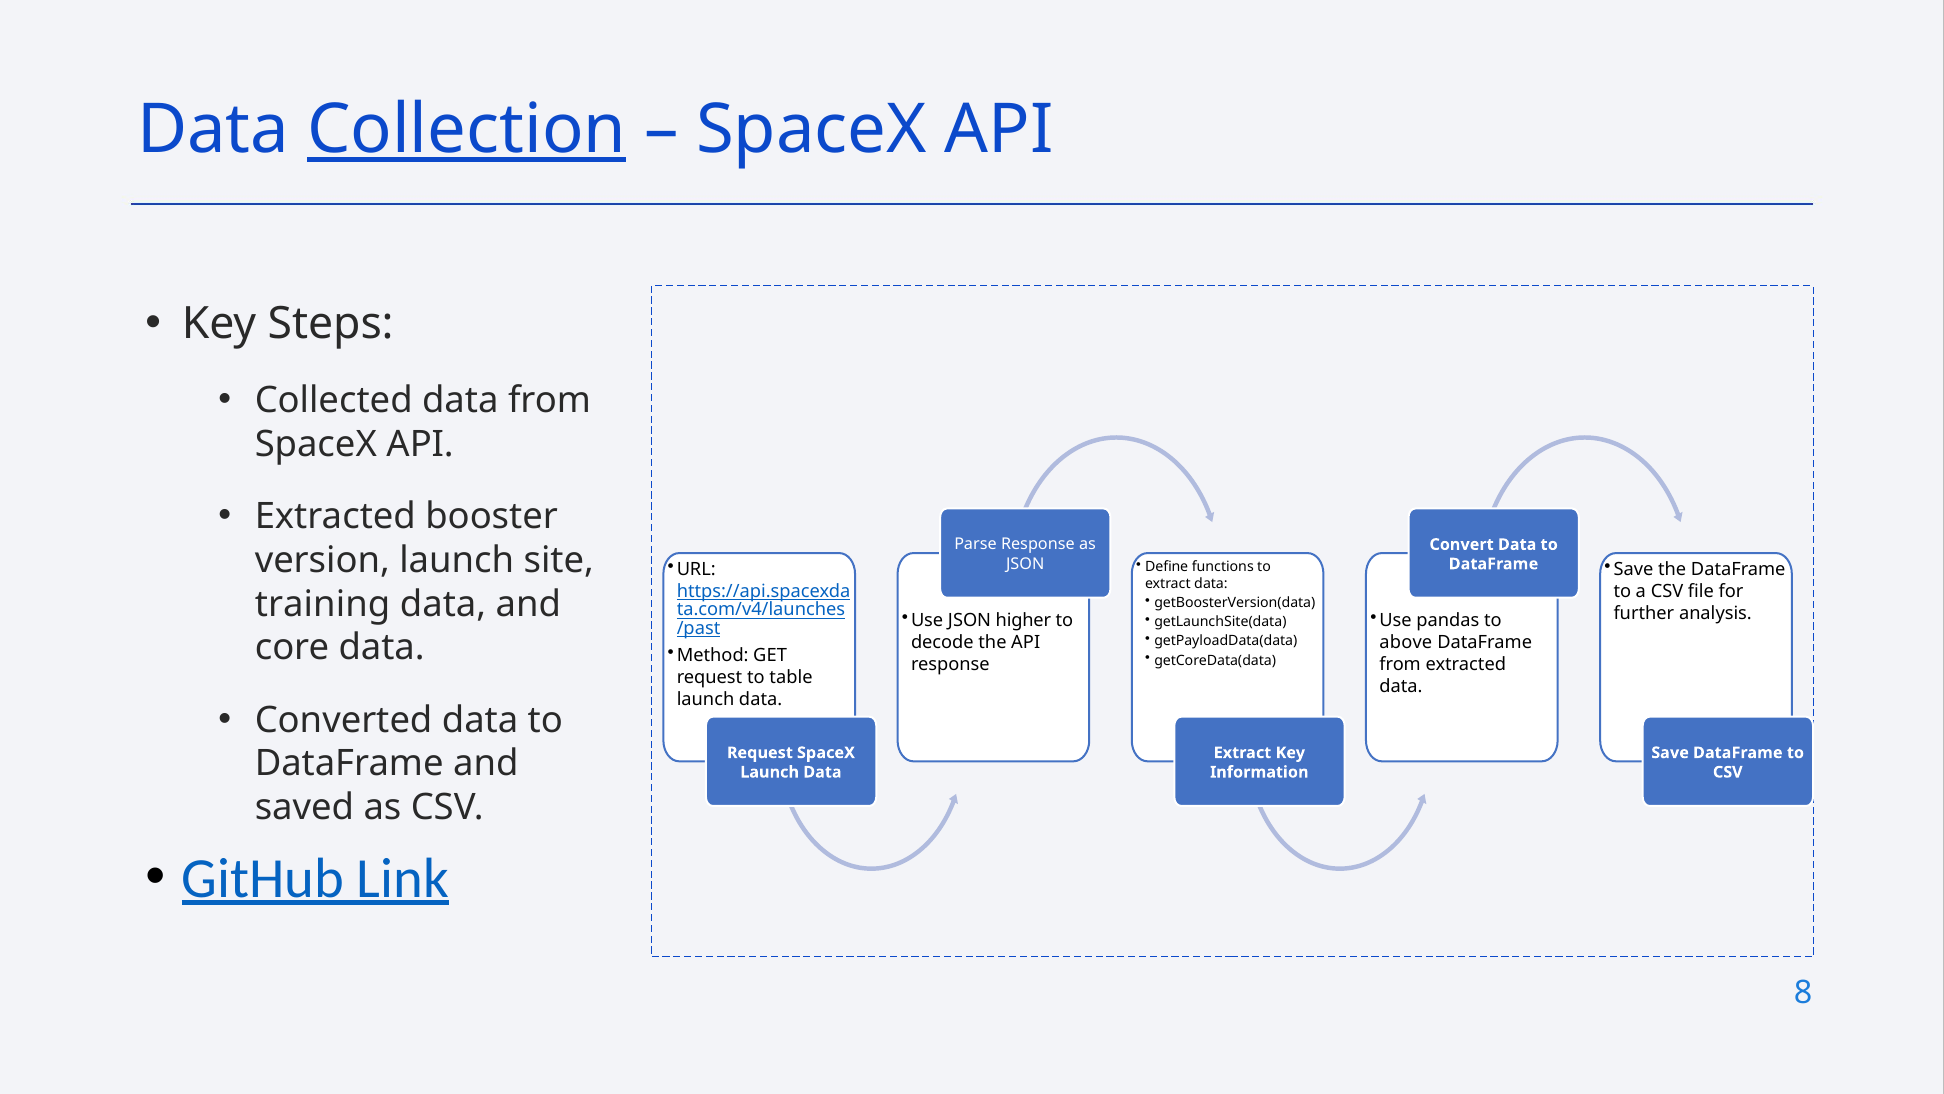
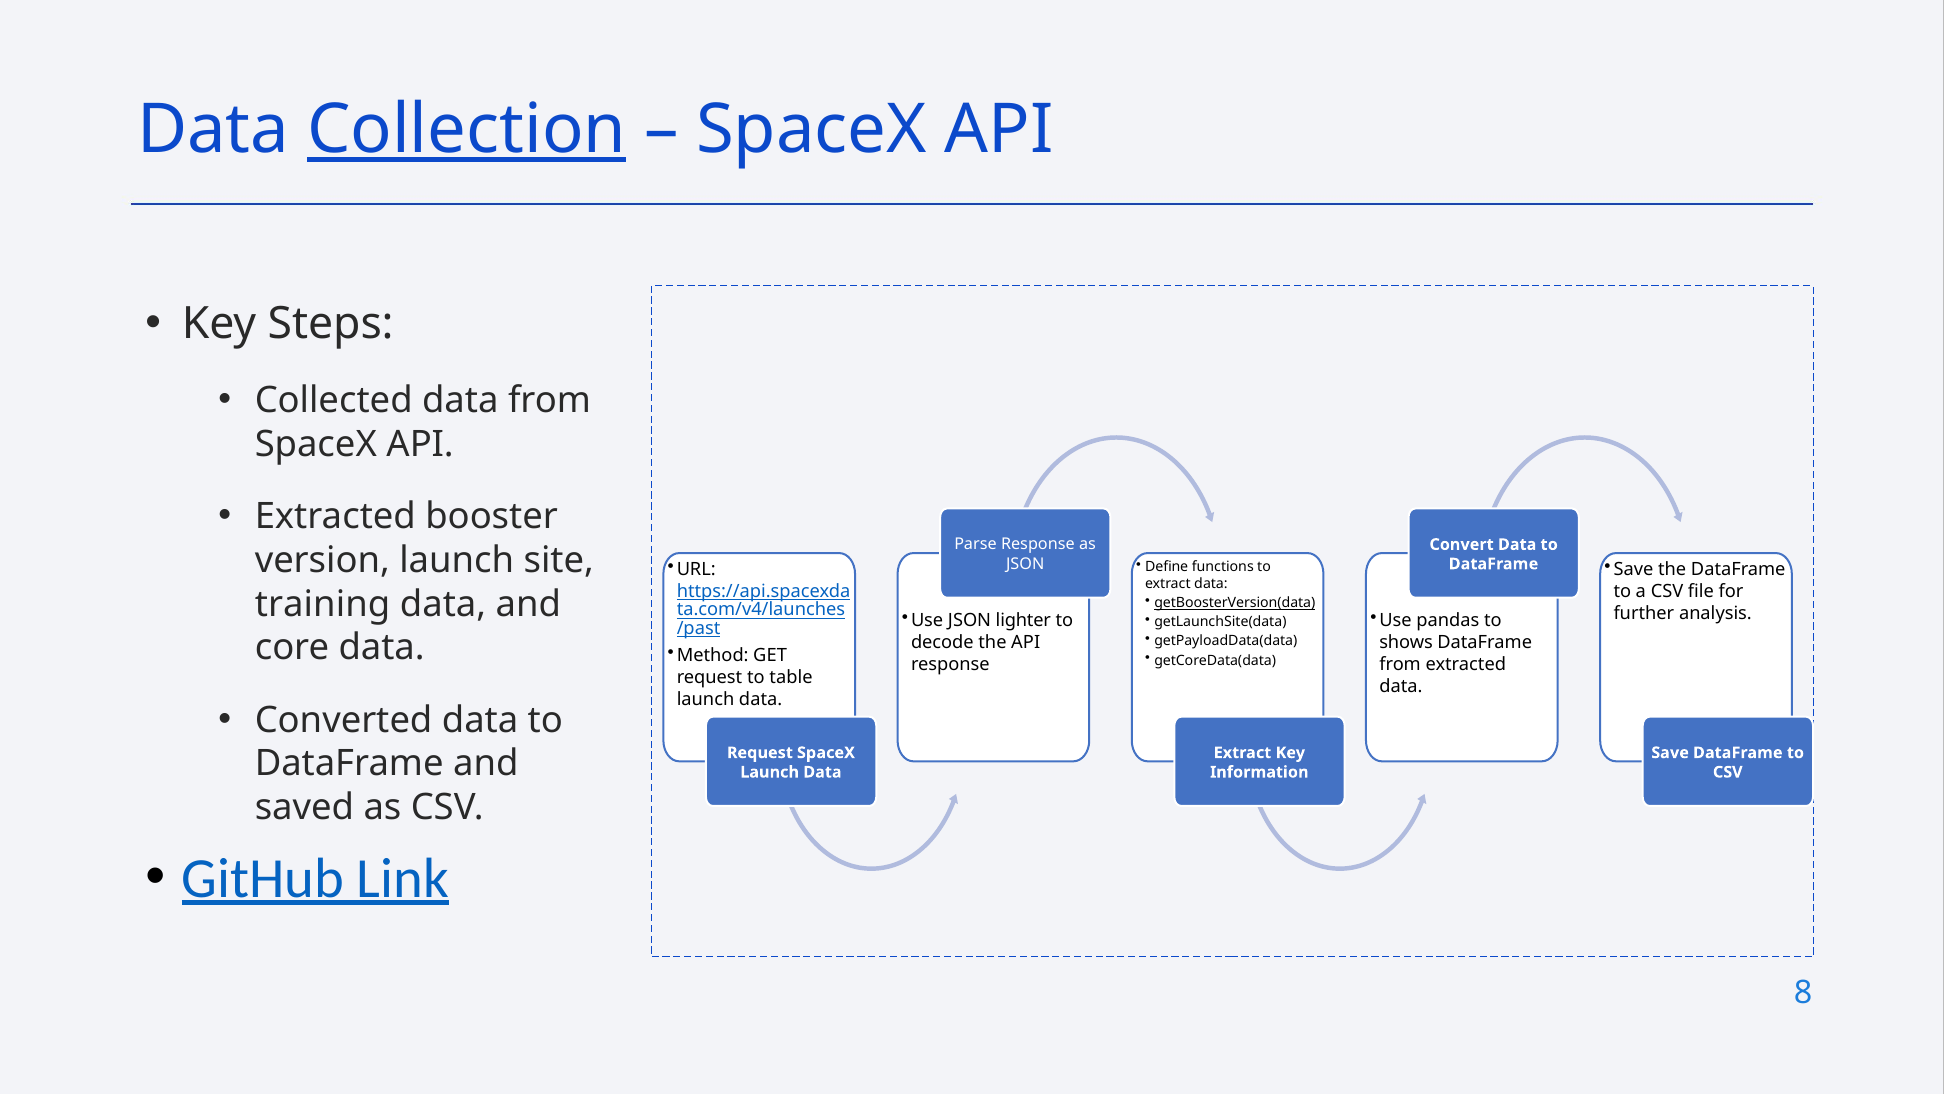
getBoosterVersion(data underline: none -> present
higher: higher -> lighter
above: above -> shows
